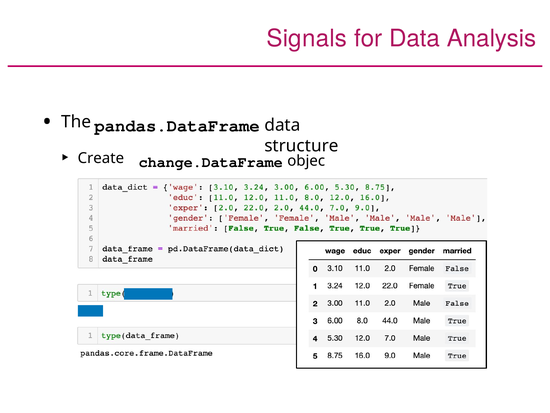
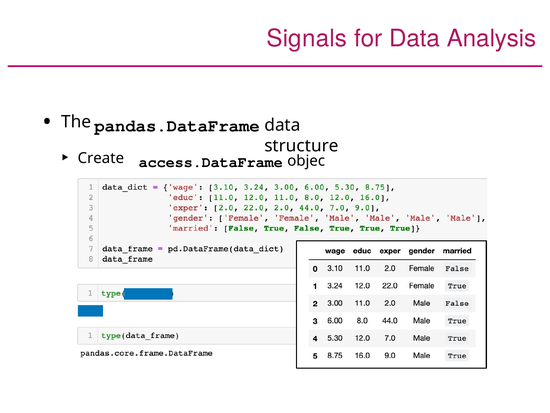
change.DataFrame: change.DataFrame -> access.DataFrame
